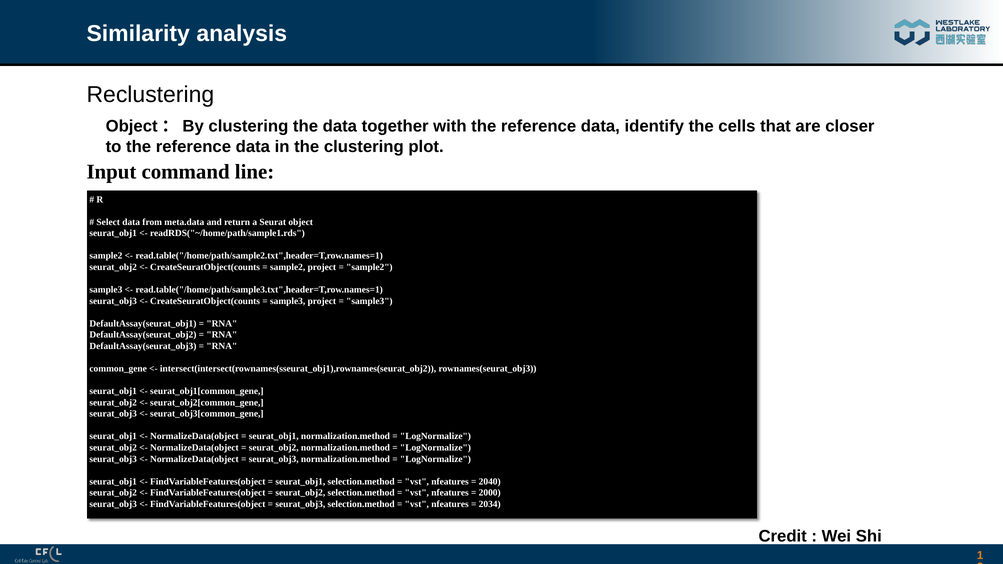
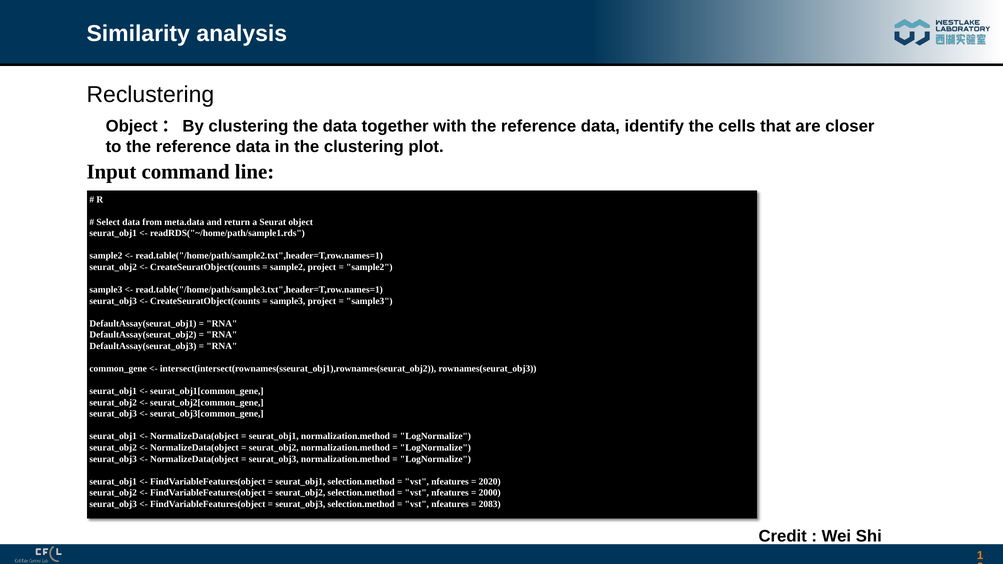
2040: 2040 -> 2020
2034: 2034 -> 2083
